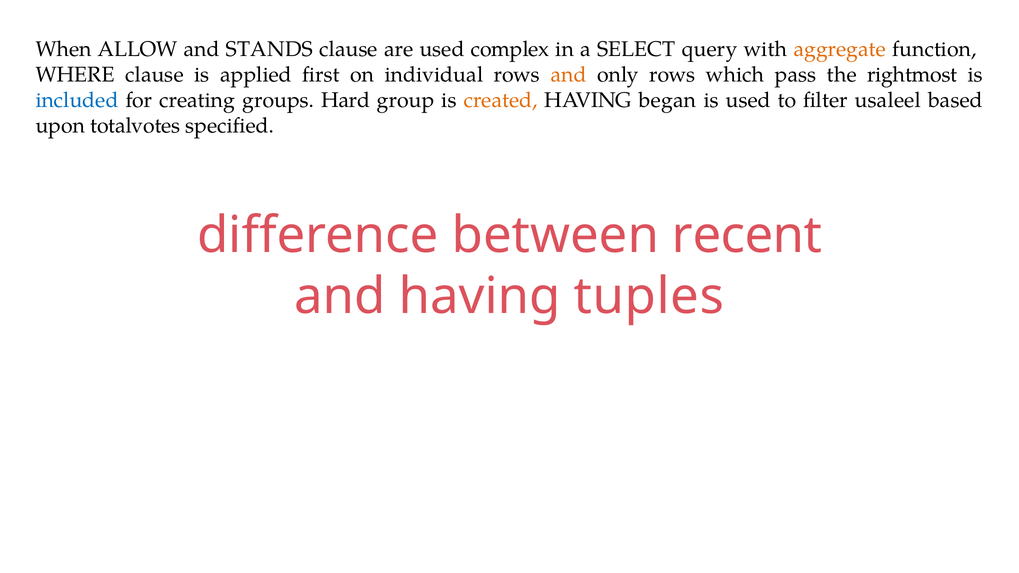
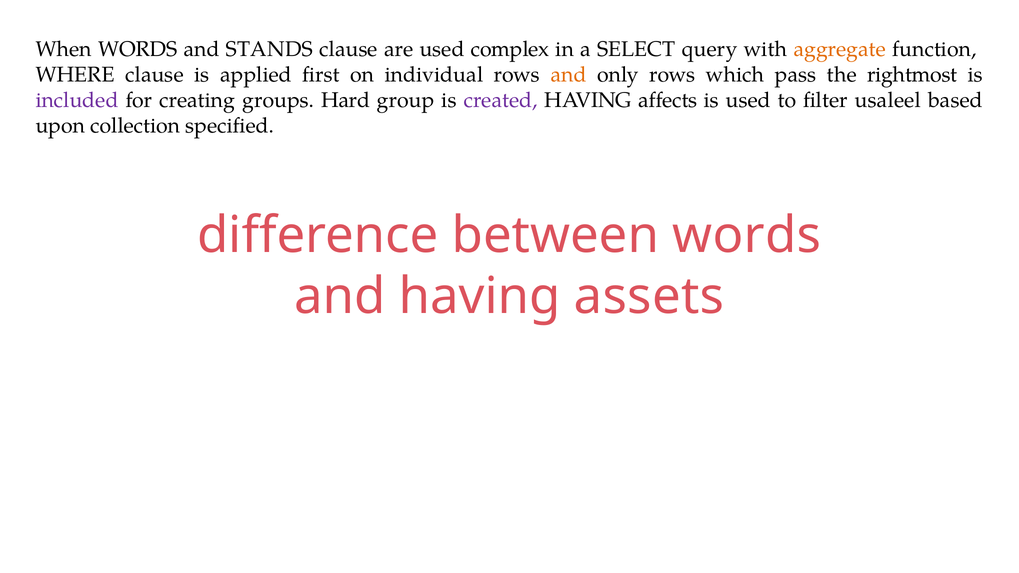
When ALLOW: ALLOW -> WORDS
included colour: blue -> purple
created colour: orange -> purple
began: began -> affects
totalvotes: totalvotes -> collection
between recent: recent -> words
tuples: tuples -> assets
